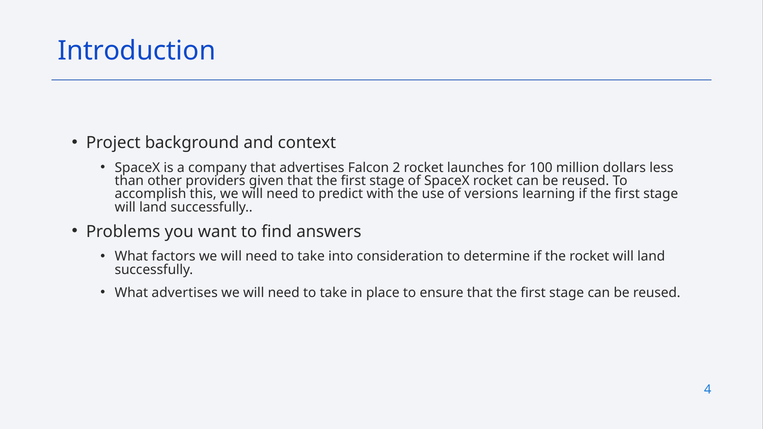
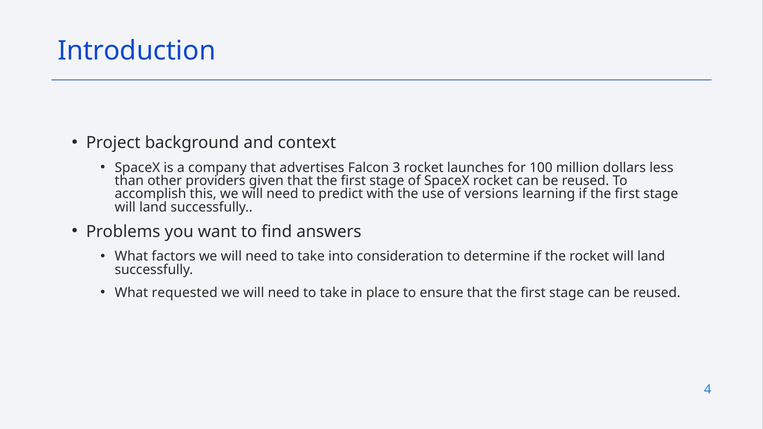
2: 2 -> 3
What advertises: advertises -> requested
